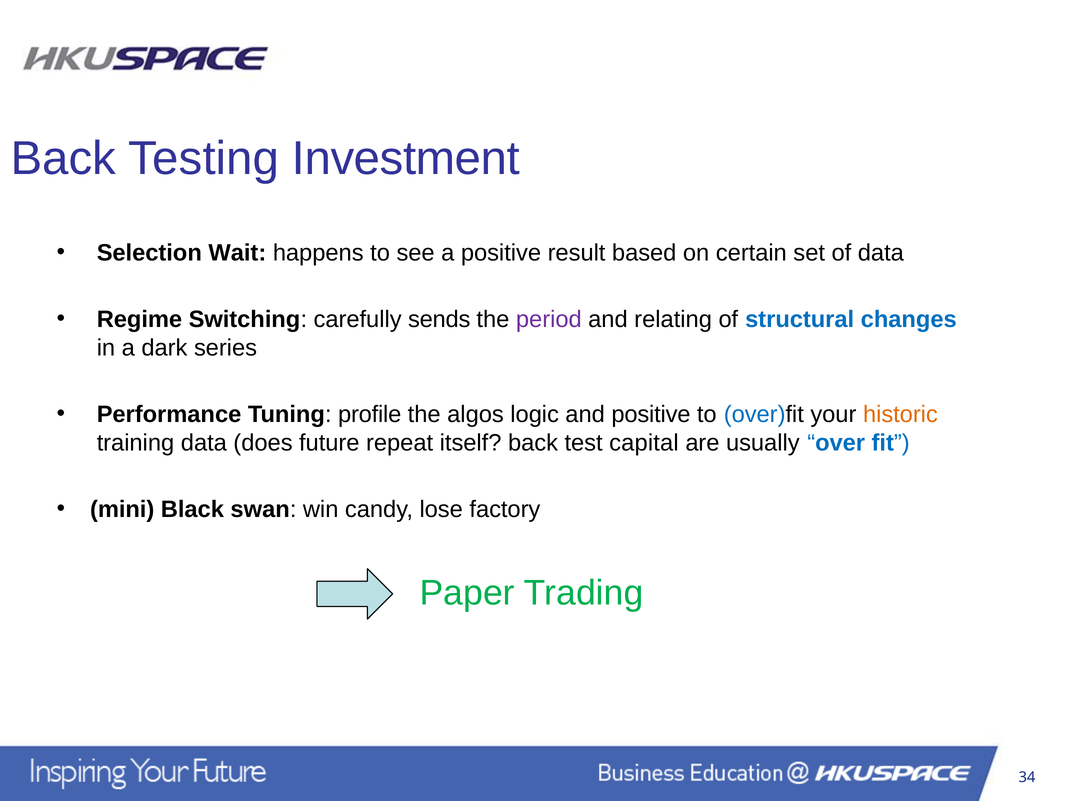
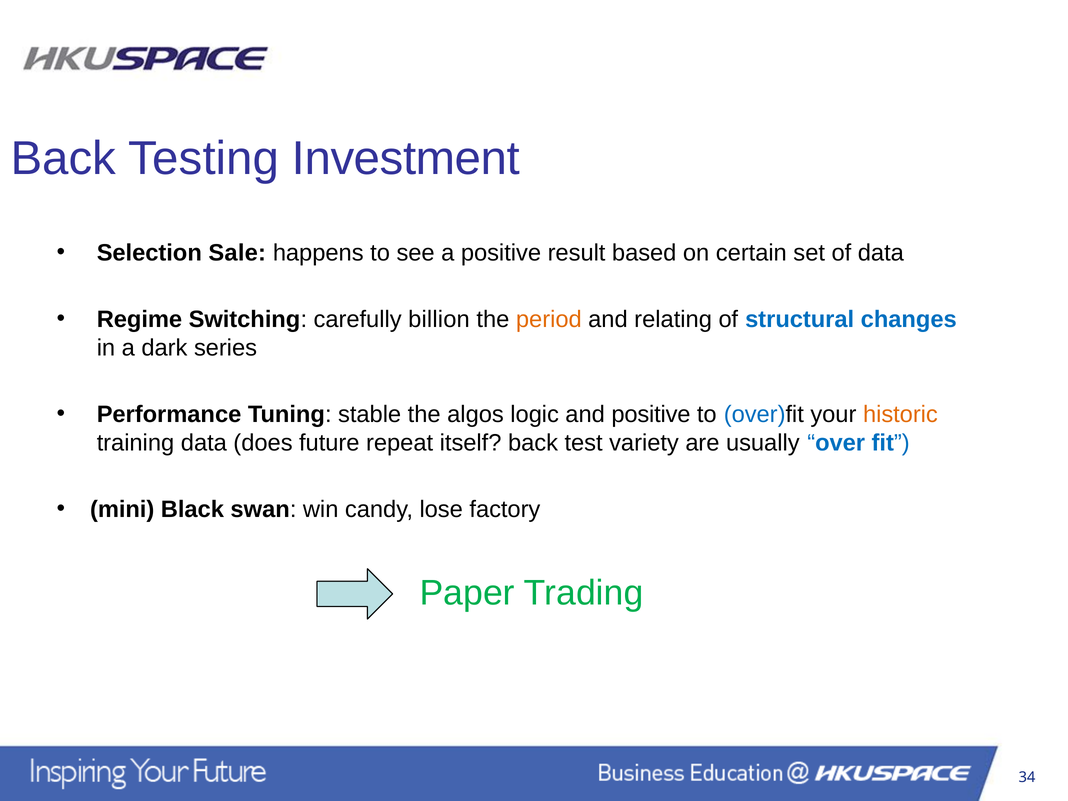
Wait: Wait -> Sale
sends: sends -> billion
period colour: purple -> orange
profile: profile -> stable
capital: capital -> variety
